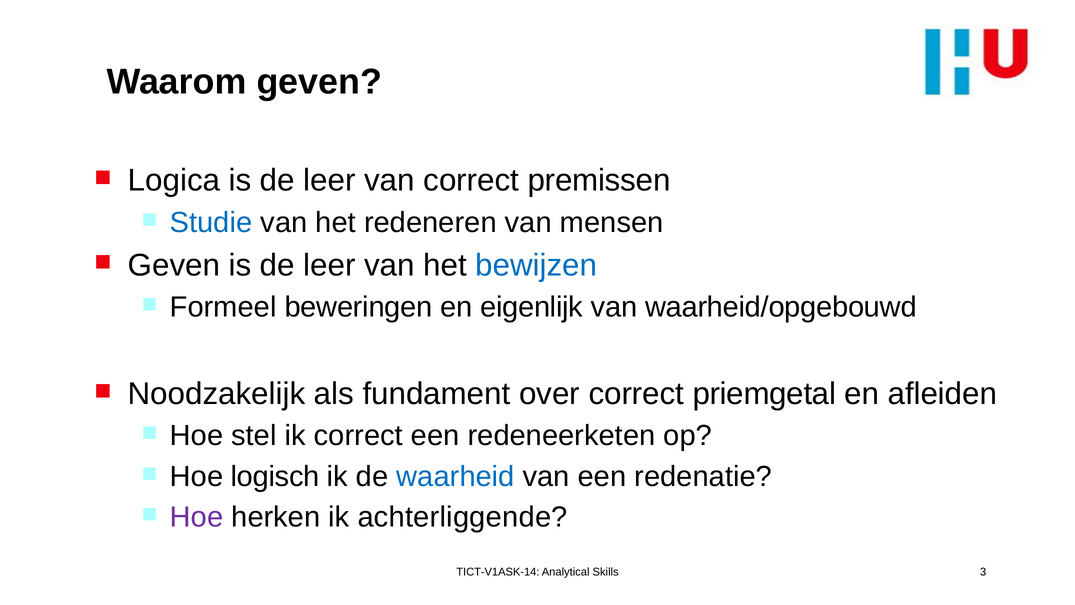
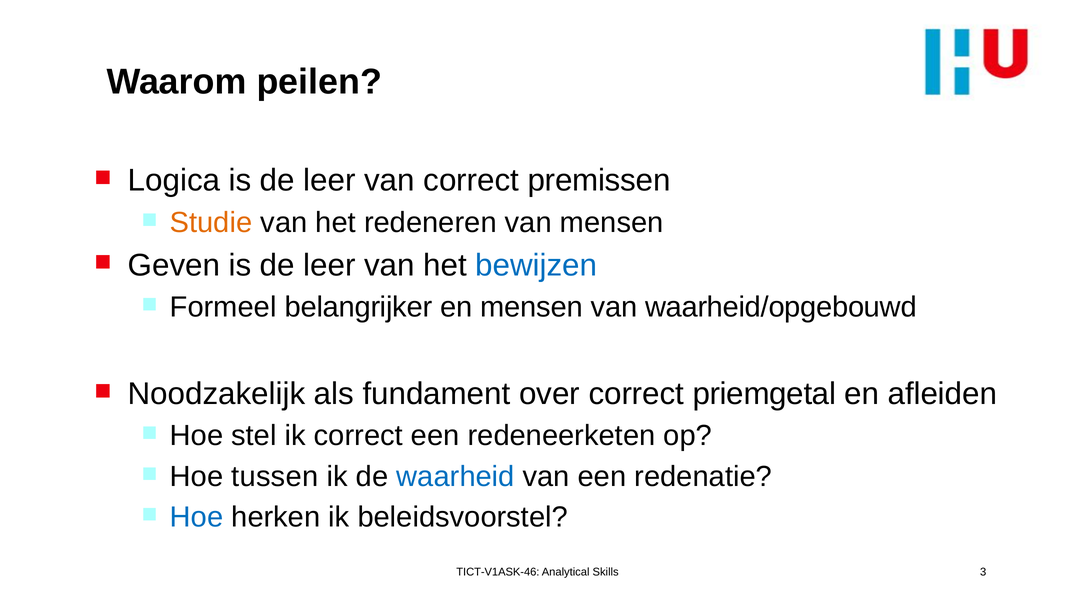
Waarom geven: geven -> peilen
Studie colour: blue -> orange
beweringen: beweringen -> belangrijker
en eigenlijk: eigenlijk -> mensen
logisch: logisch -> tussen
Hoe at (197, 517) colour: purple -> blue
achterliggende: achterliggende -> beleidsvoorstel
TICT-V1ASK-14: TICT-V1ASK-14 -> TICT-V1ASK-46
